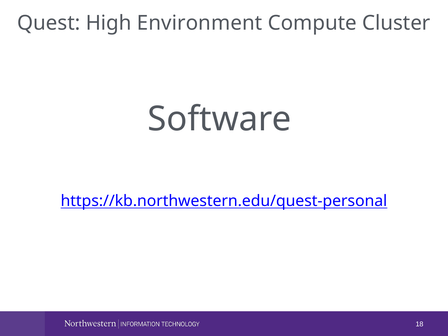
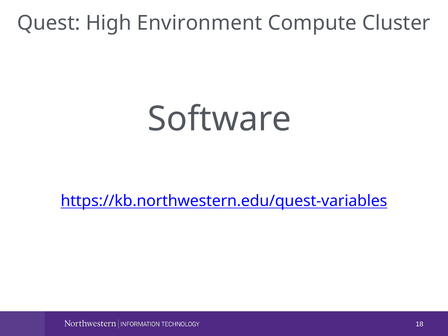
https://kb.northwestern.edu/quest-personal: https://kb.northwestern.edu/quest-personal -> https://kb.northwestern.edu/quest-variables
